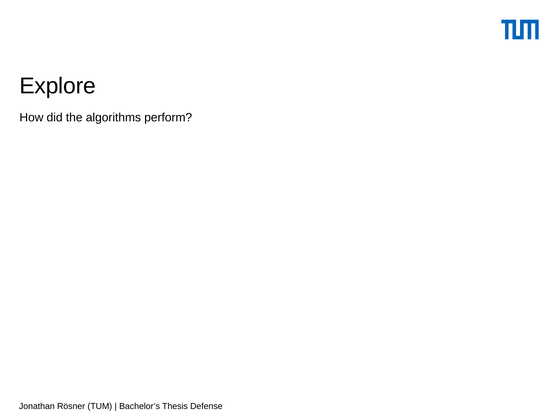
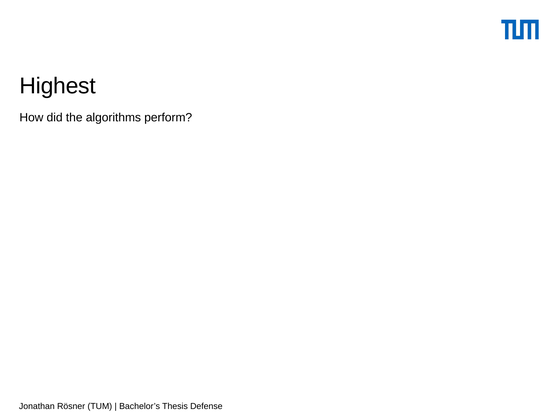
Explore: Explore -> Highest
